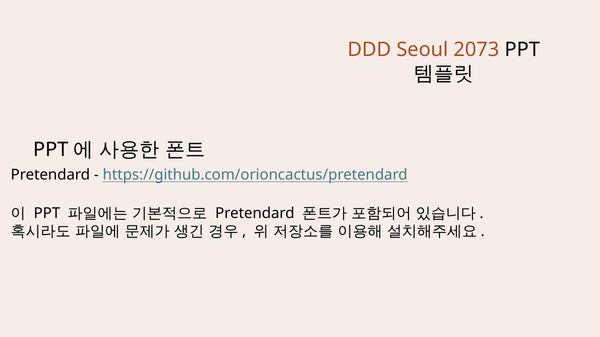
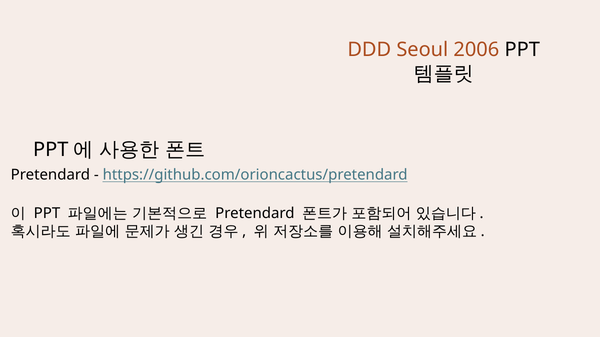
2073: 2073 -> 2006
